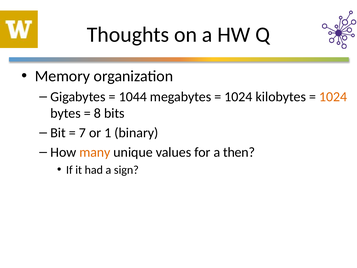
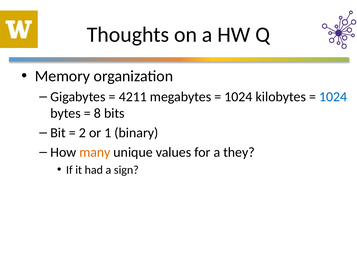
1044: 1044 -> 4211
1024 at (333, 97) colour: orange -> blue
7: 7 -> 2
then: then -> they
